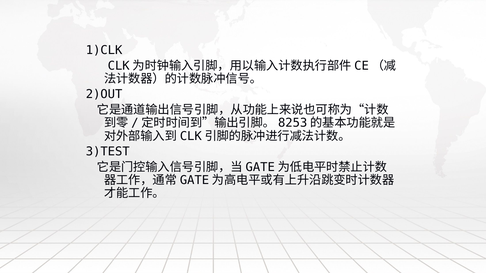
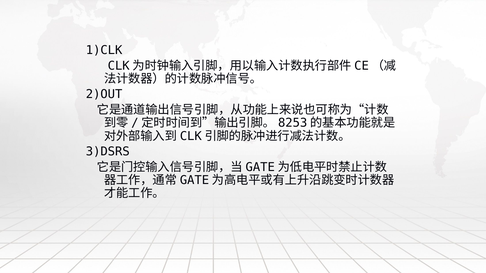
3)TEST: 3)TEST -> 3)DSRS
